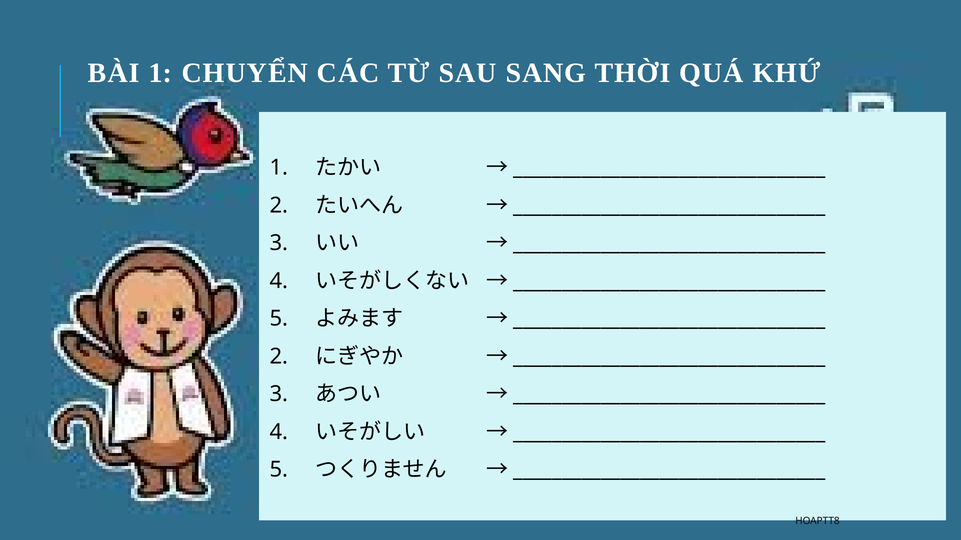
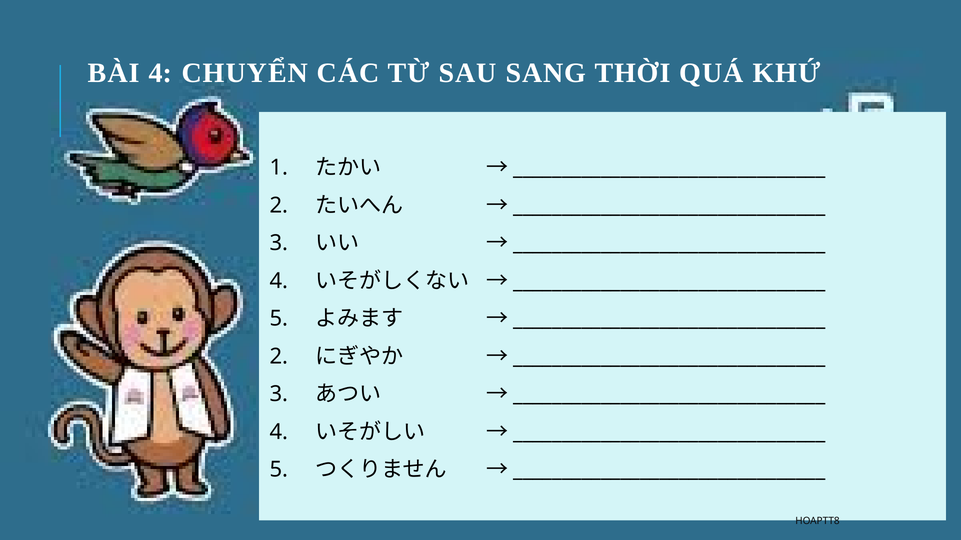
BÀI 1: 1 -> 4
